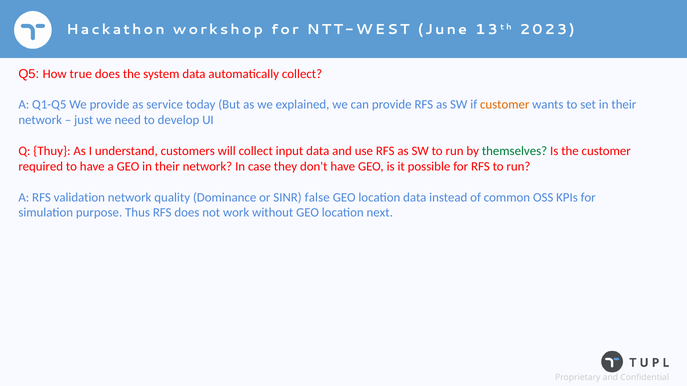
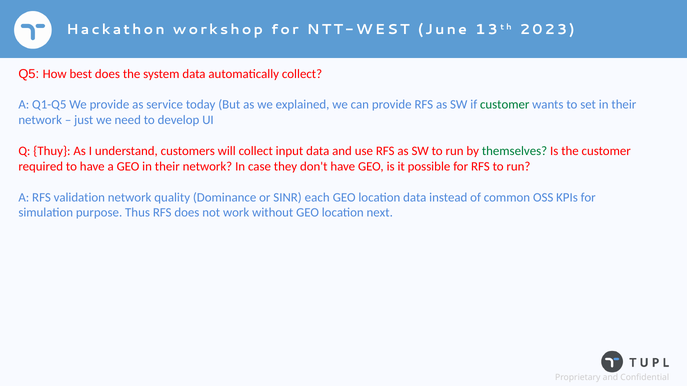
true: true -> best
customer at (505, 105) colour: orange -> green
false: false -> each
